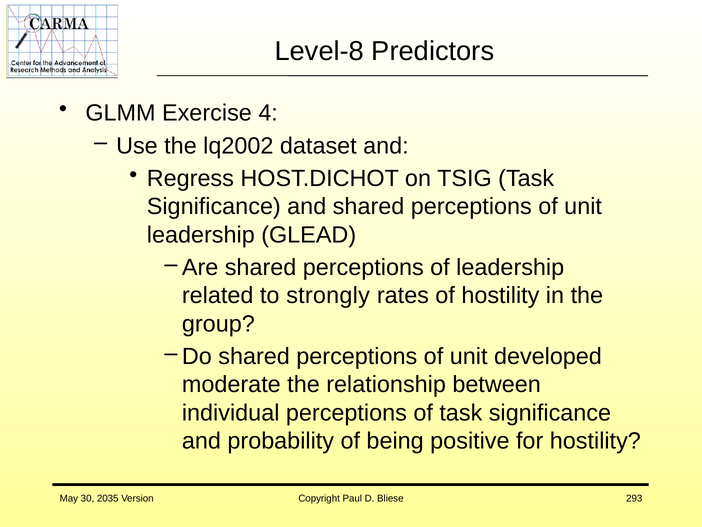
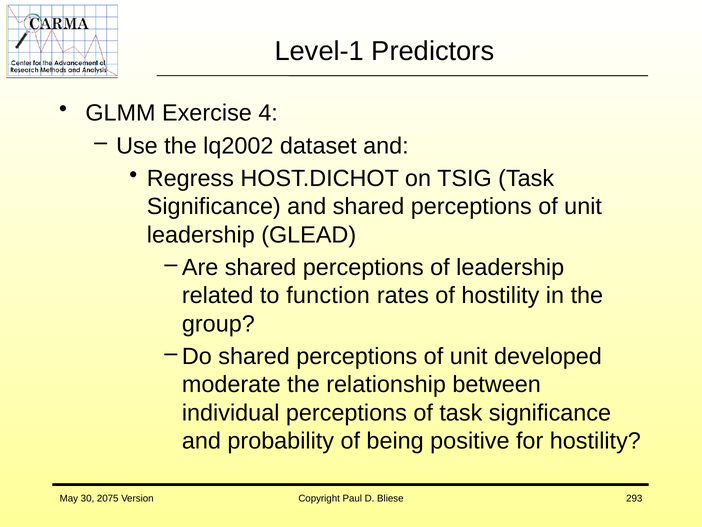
Level-8: Level-8 -> Level-1
strongly: strongly -> function
2035: 2035 -> 2075
